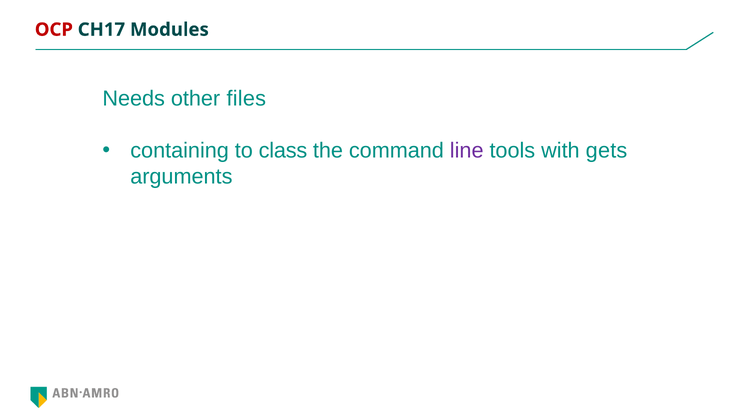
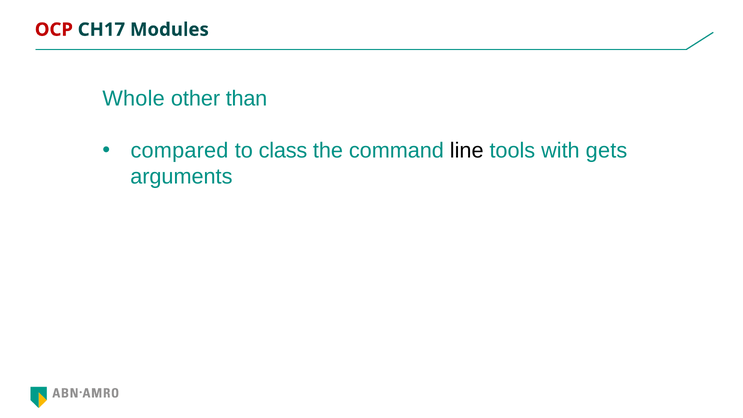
Needs: Needs -> Whole
files: files -> than
containing: containing -> compared
line colour: purple -> black
